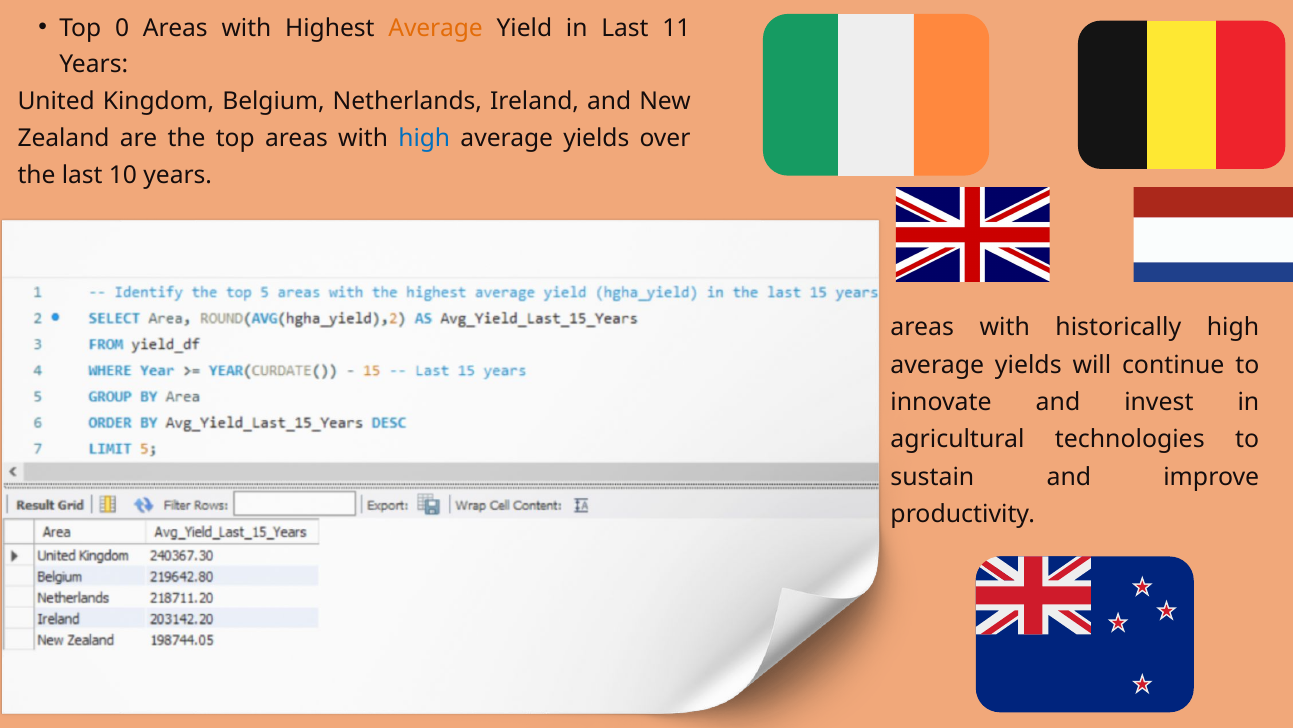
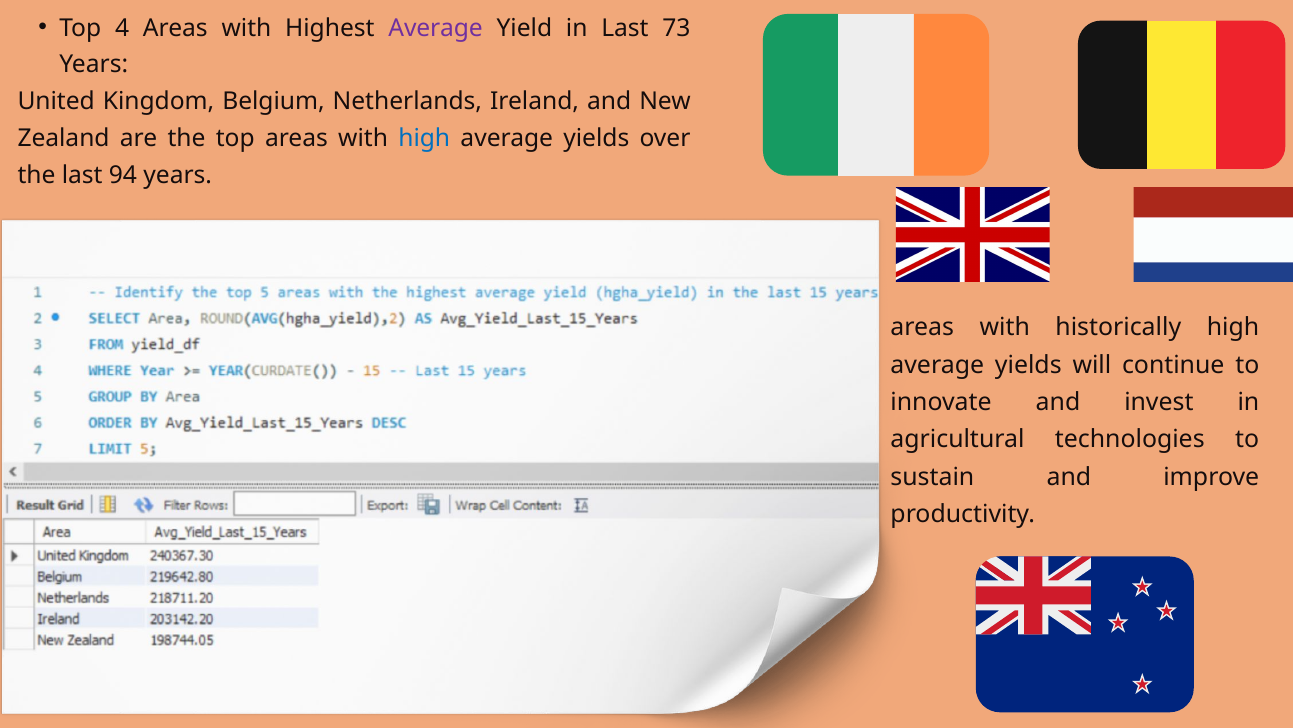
0: 0 -> 4
Average at (436, 28) colour: orange -> purple
11: 11 -> 73
10: 10 -> 94
